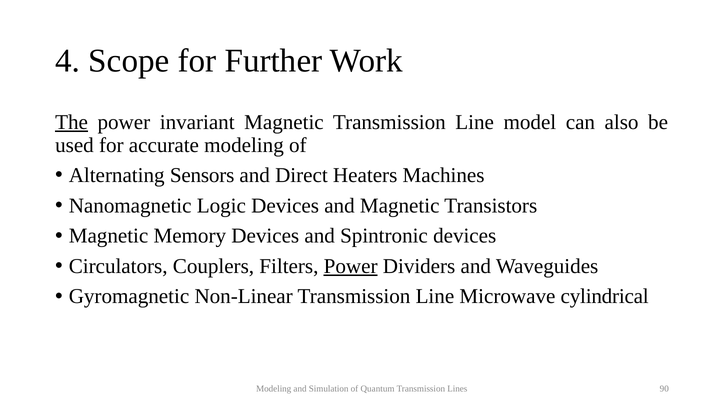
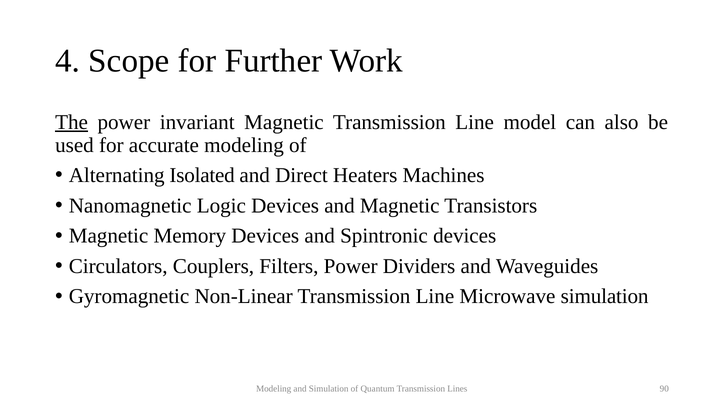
Sensors: Sensors -> Isolated
Power at (351, 266) underline: present -> none
Microwave cylindrical: cylindrical -> simulation
